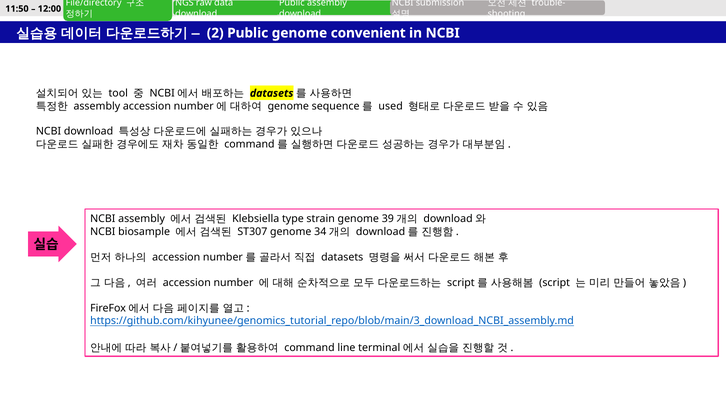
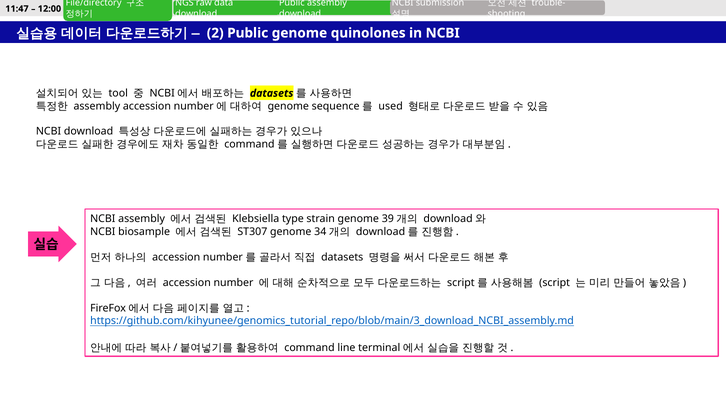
11:50: 11:50 -> 11:47
convenient: convenient -> quinolones
